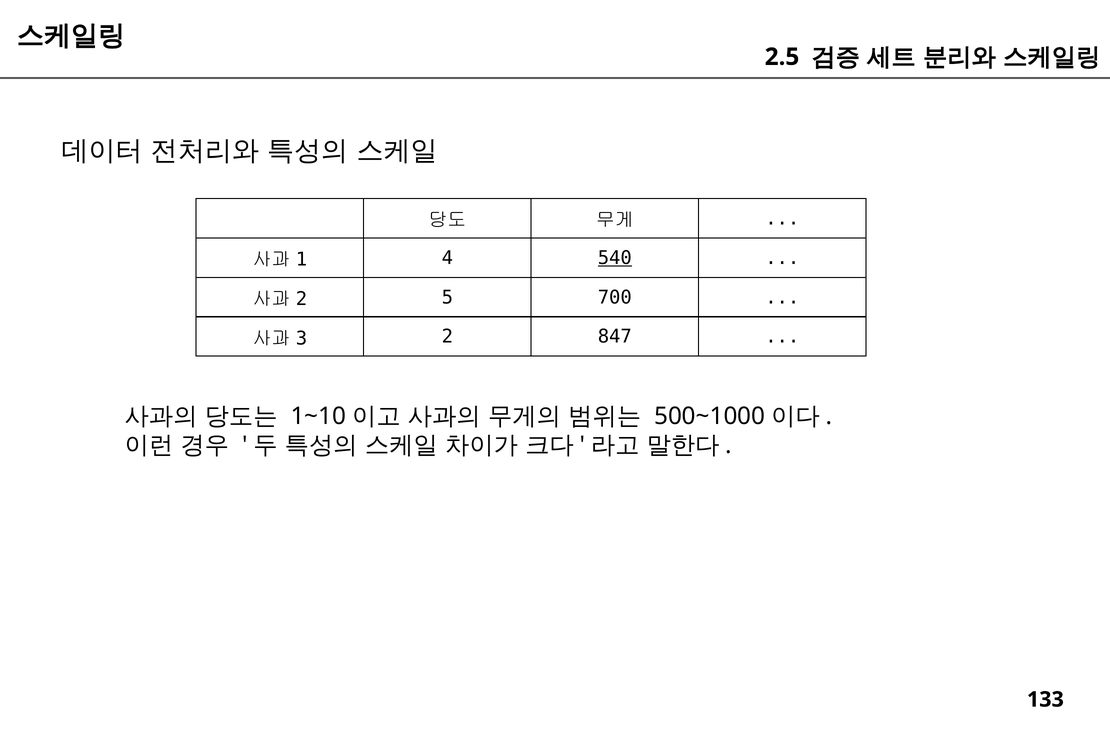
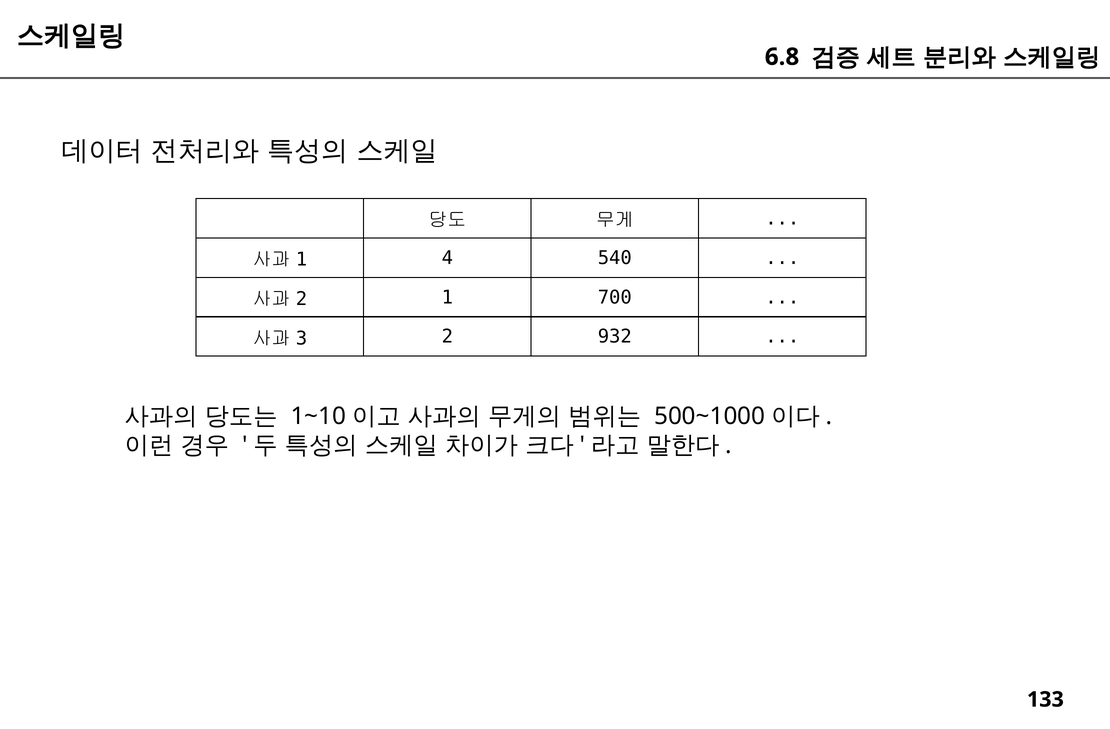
2.5: 2.5 -> 6.8
540 underline: present -> none
2 5: 5 -> 1
847: 847 -> 932
